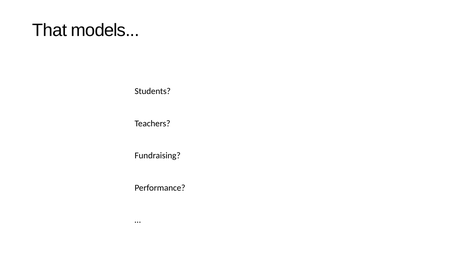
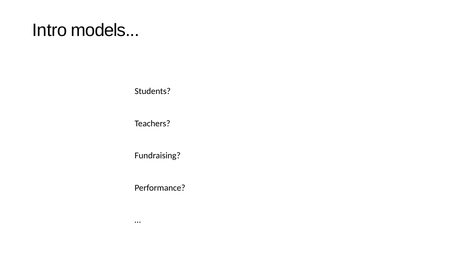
That: That -> Intro
